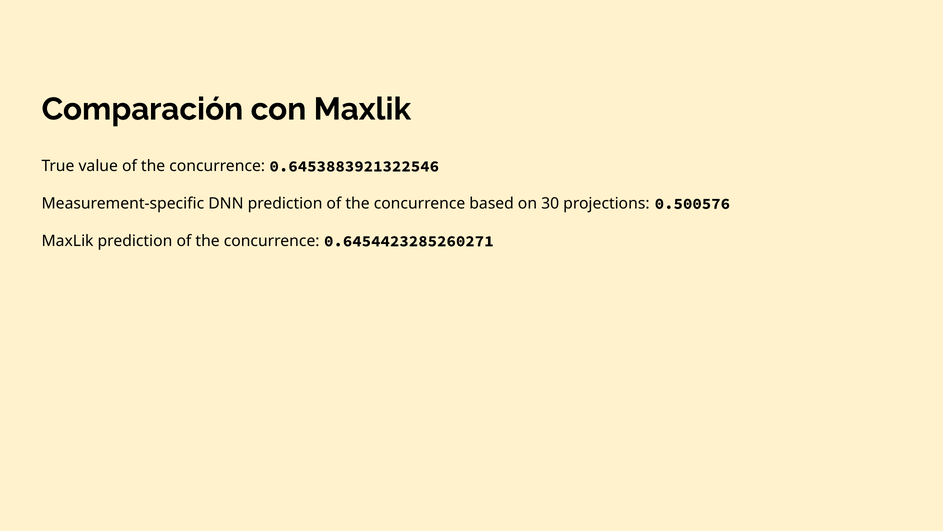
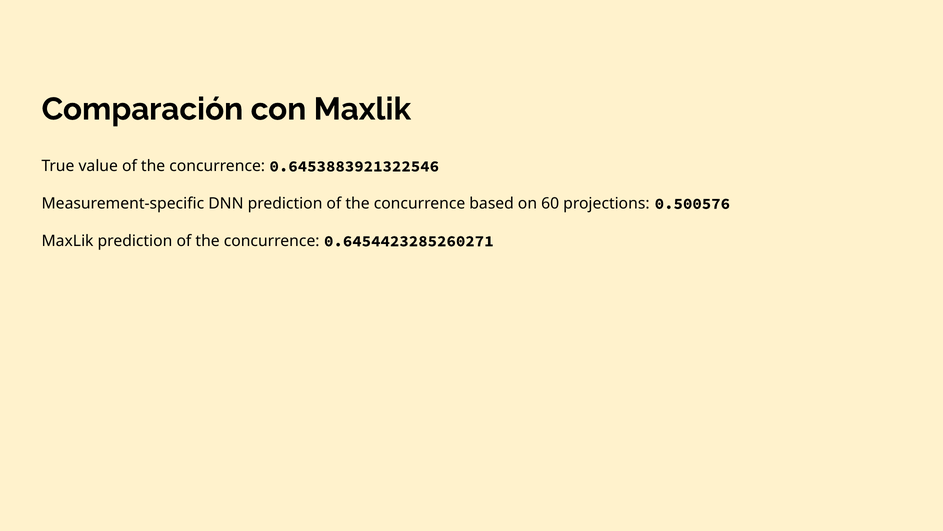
30: 30 -> 60
